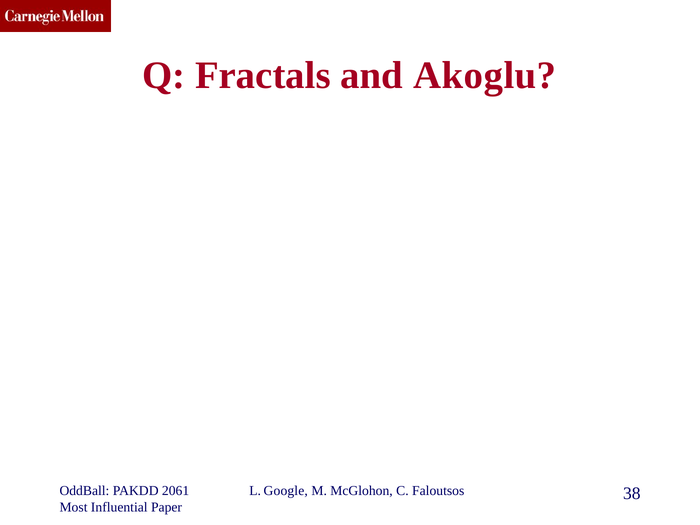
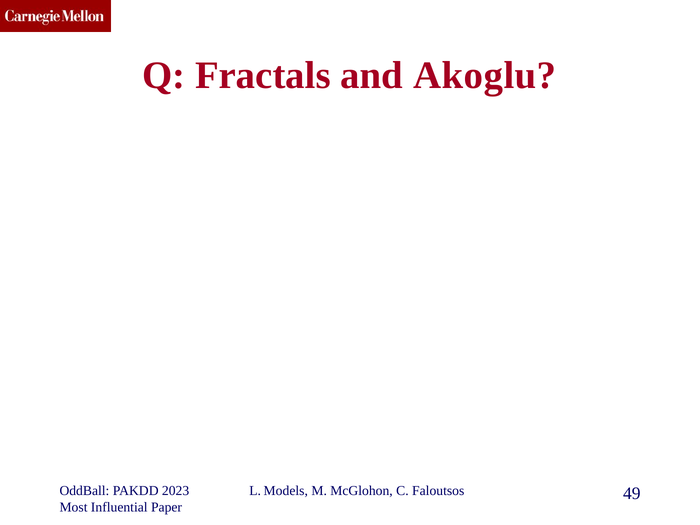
2061: 2061 -> 2023
Google: Google -> Models
38: 38 -> 49
